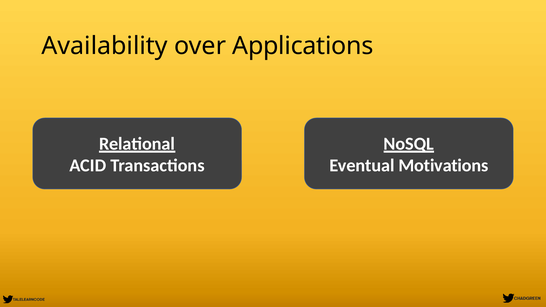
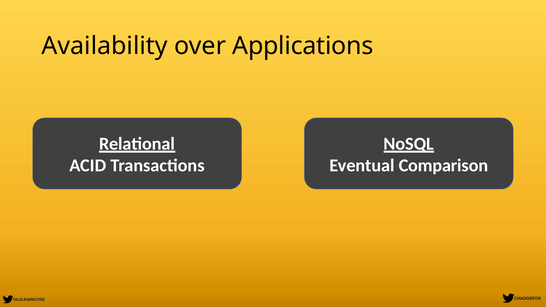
Motivations: Motivations -> Comparison
